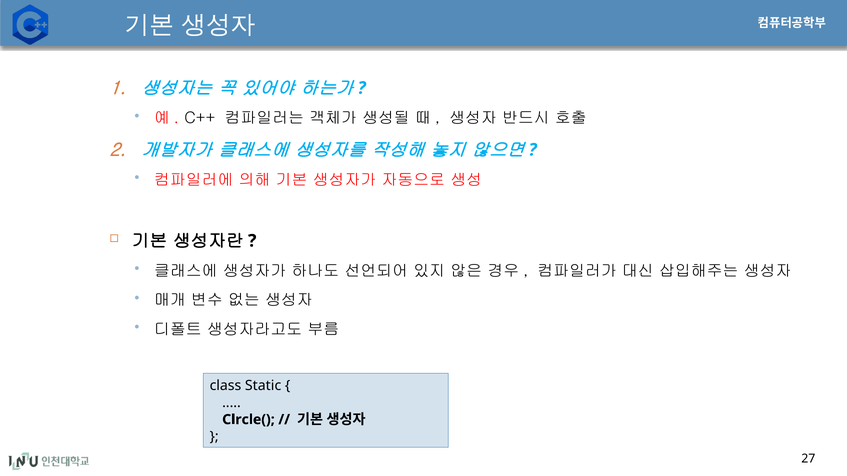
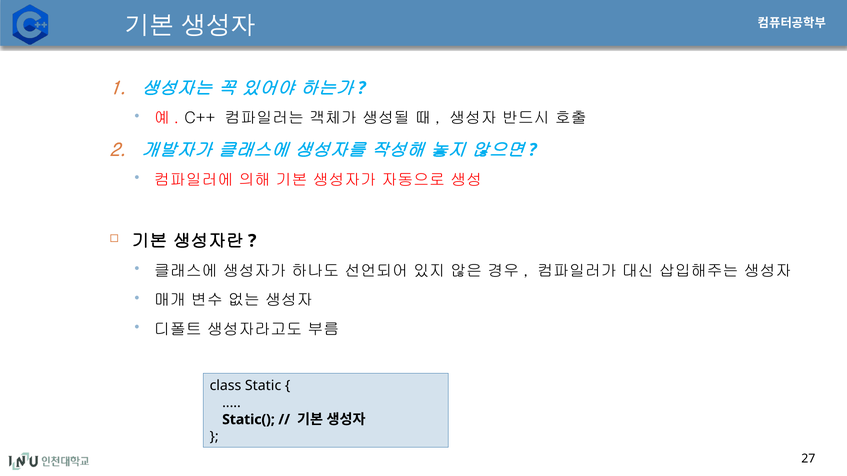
Clrcle(: Clrcle( -> Static(
